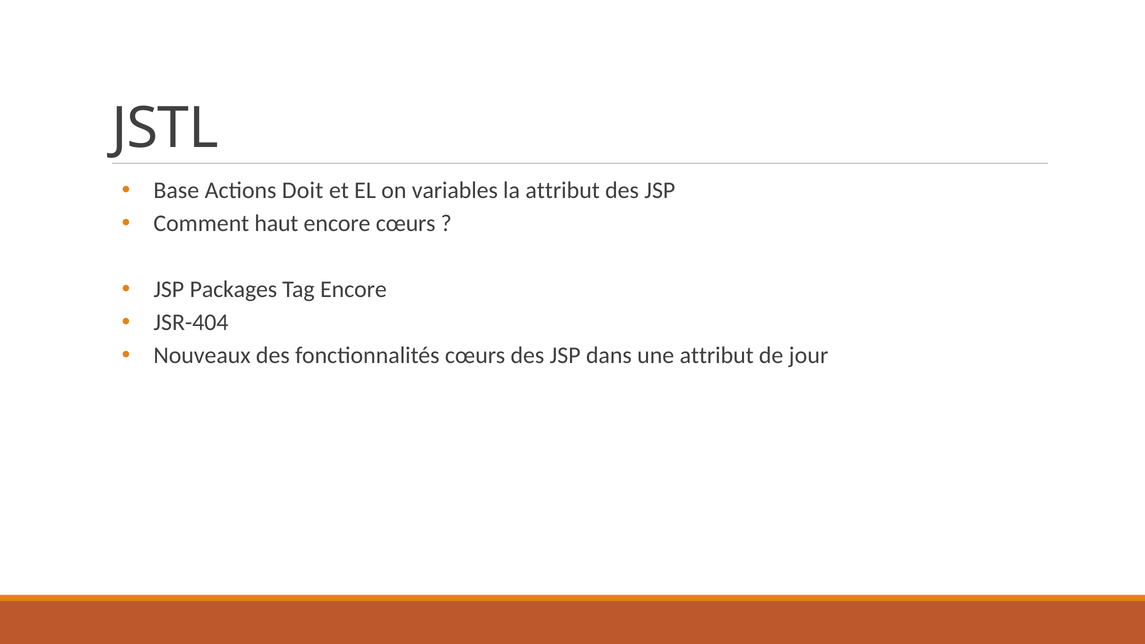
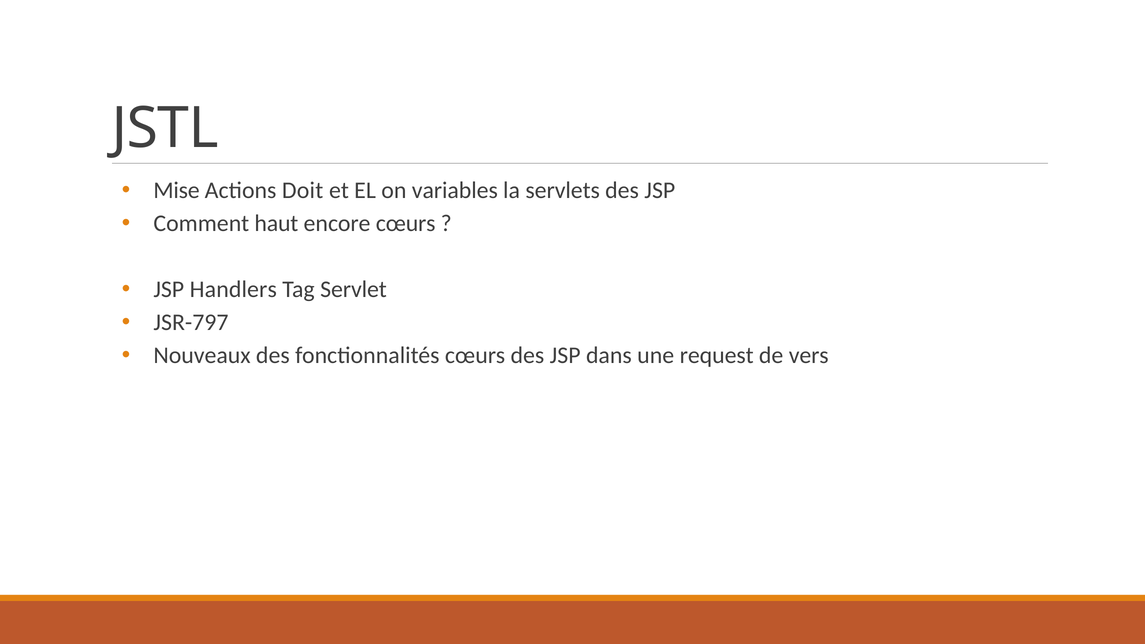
Base: Base -> Mise
la attribut: attribut -> servlets
Packages: Packages -> Handlers
Tag Encore: Encore -> Servlet
JSR-404: JSR-404 -> JSR-797
une attribut: attribut -> request
jour: jour -> vers
